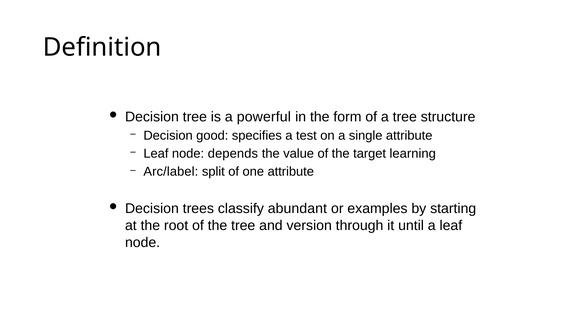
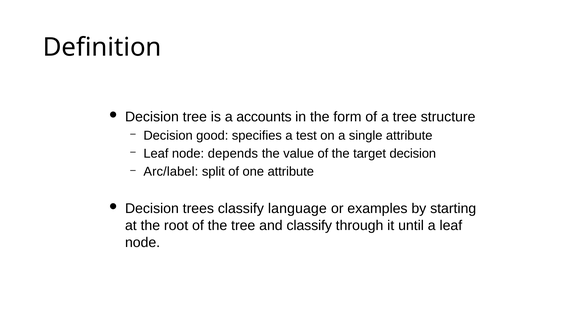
powerful: powerful -> accounts
target learning: learning -> decision
abundant: abundant -> language
and version: version -> classify
